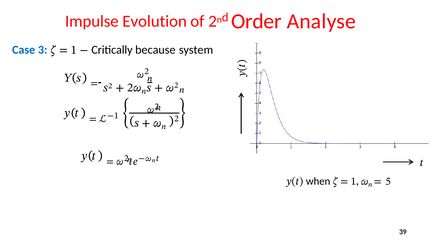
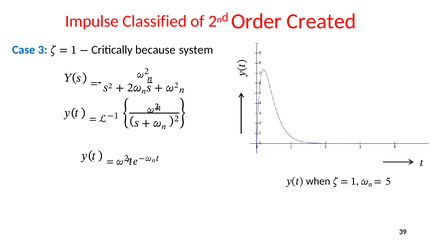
Evolution: Evolution -> Classified
Analyse: Analyse -> Created
